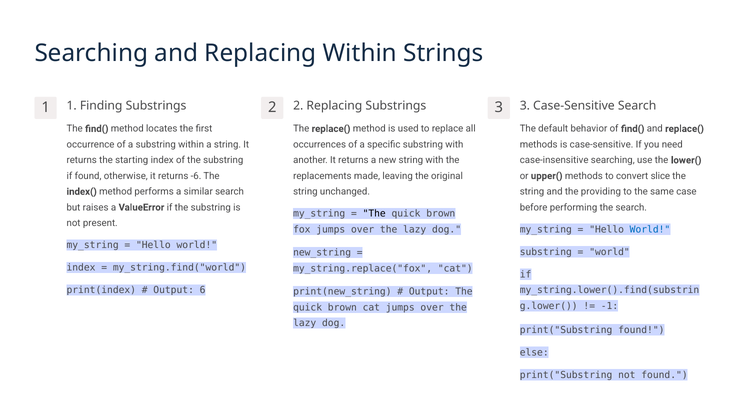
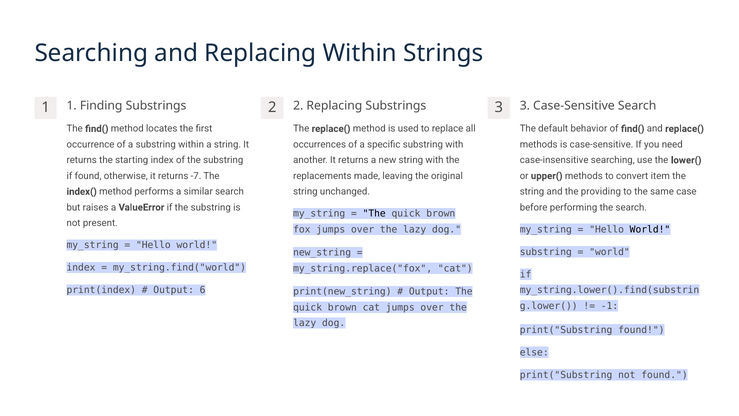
-6: -6 -> -7
slice: slice -> item
World at (650, 229) colour: blue -> black
